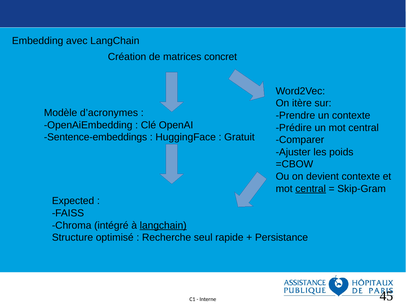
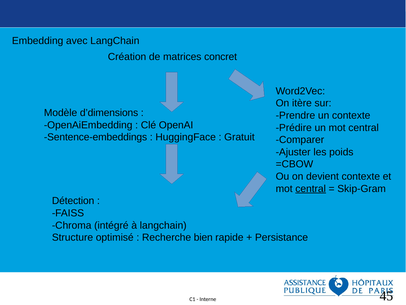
d’acronymes: d’acronymes -> d’dimensions
Expected: Expected -> Détection
langchain at (163, 225) underline: present -> none
seul: seul -> bien
